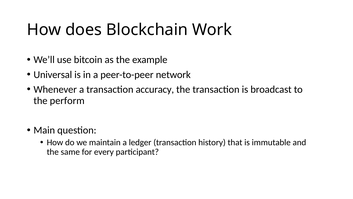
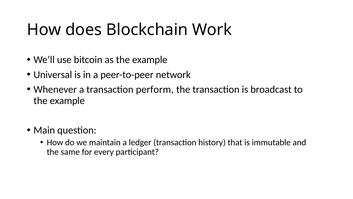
accuracy: accuracy -> perform
perform at (67, 100): perform -> example
